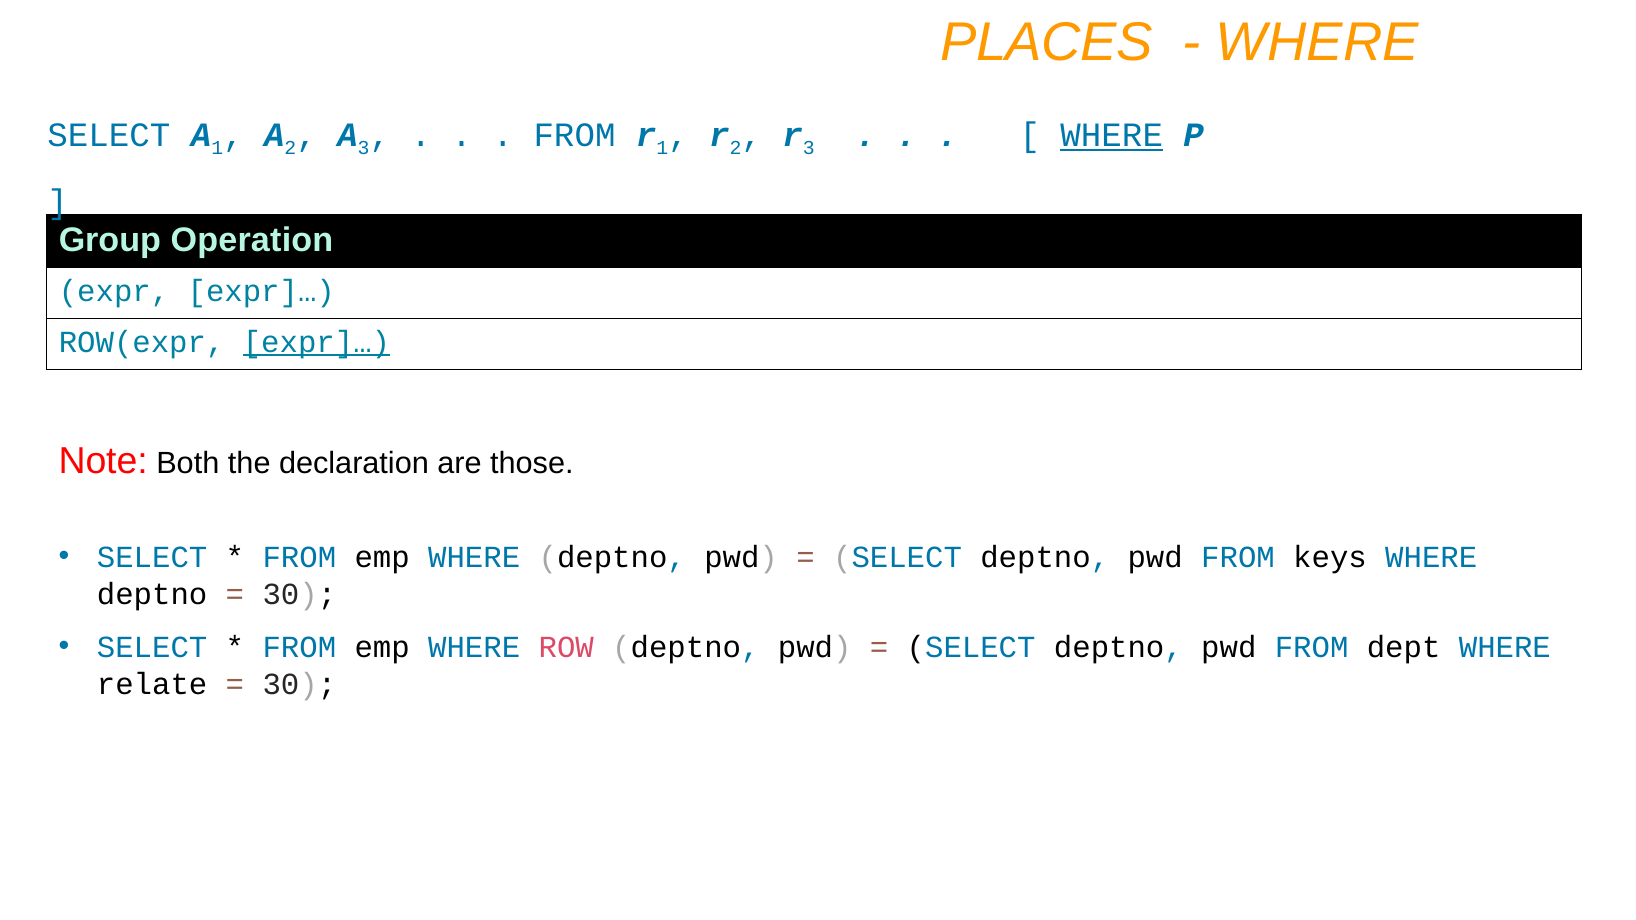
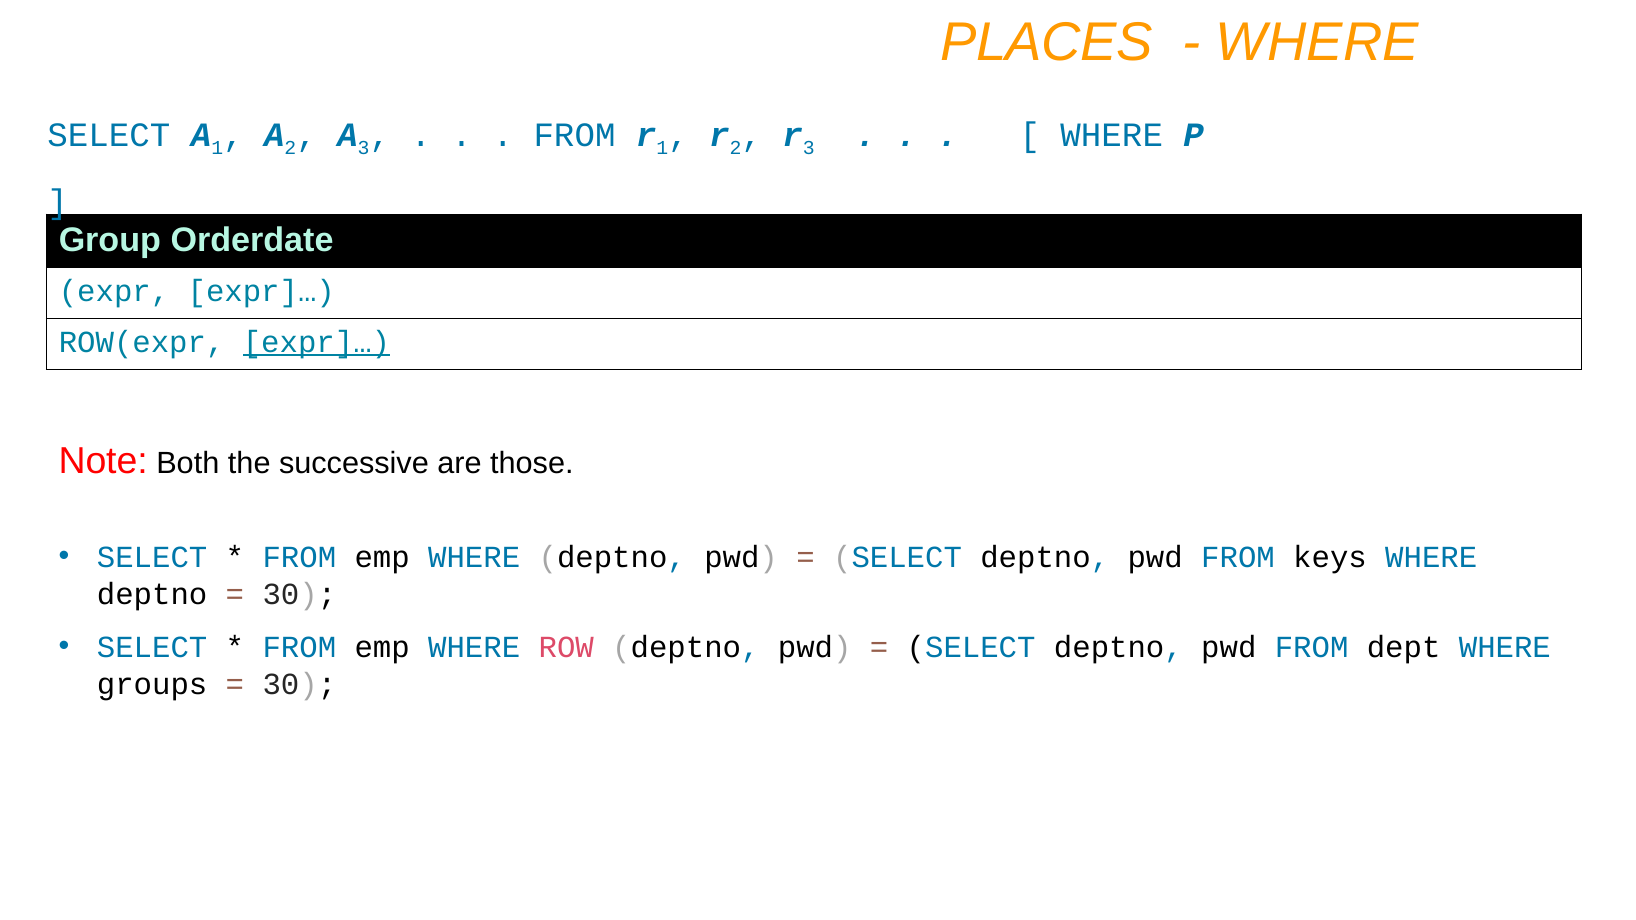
WHERE at (1112, 135) underline: present -> none
Operation: Operation -> Orderdate
declaration: declaration -> successive
relate: relate -> groups
